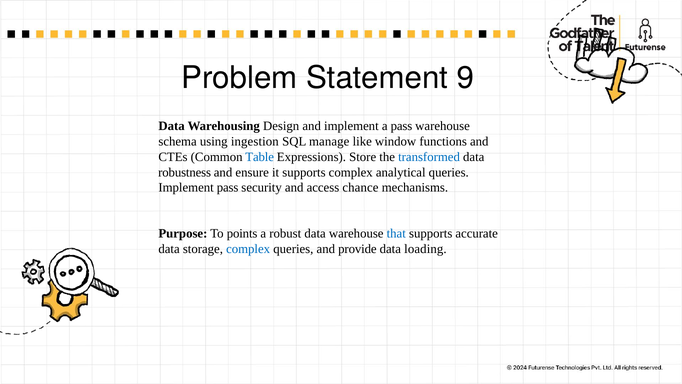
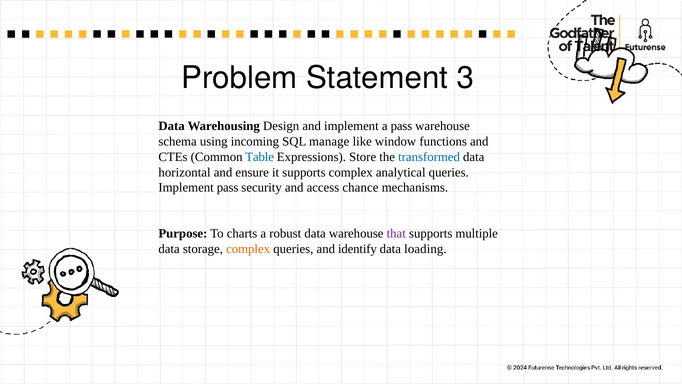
9: 9 -> 3
ingestion: ingestion -> incoming
robustness: robustness -> horizontal
points: points -> charts
that colour: blue -> purple
accurate: accurate -> multiple
complex at (248, 249) colour: blue -> orange
provide: provide -> identify
